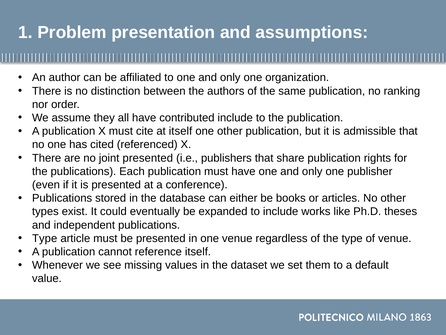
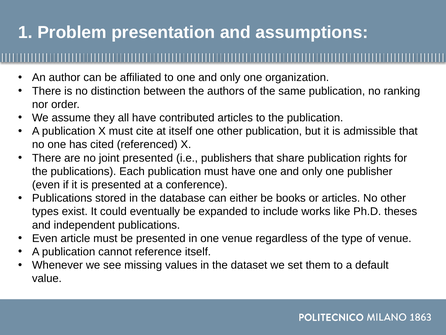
contributed include: include -> articles
Type at (45, 238): Type -> Even
